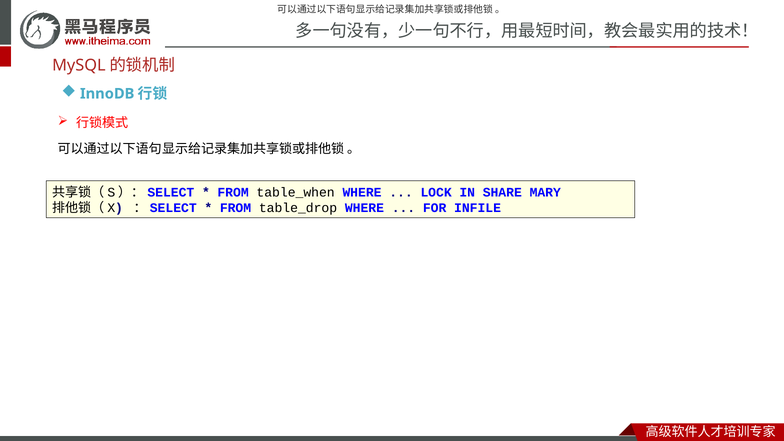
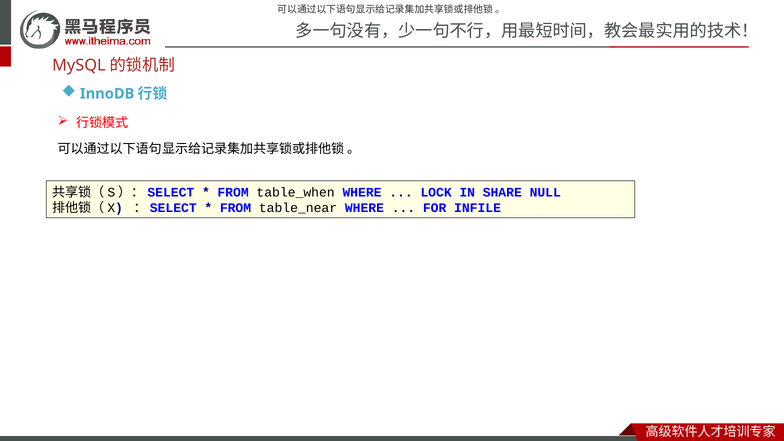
MARY: MARY -> NULL
table_drop: table_drop -> table_near
